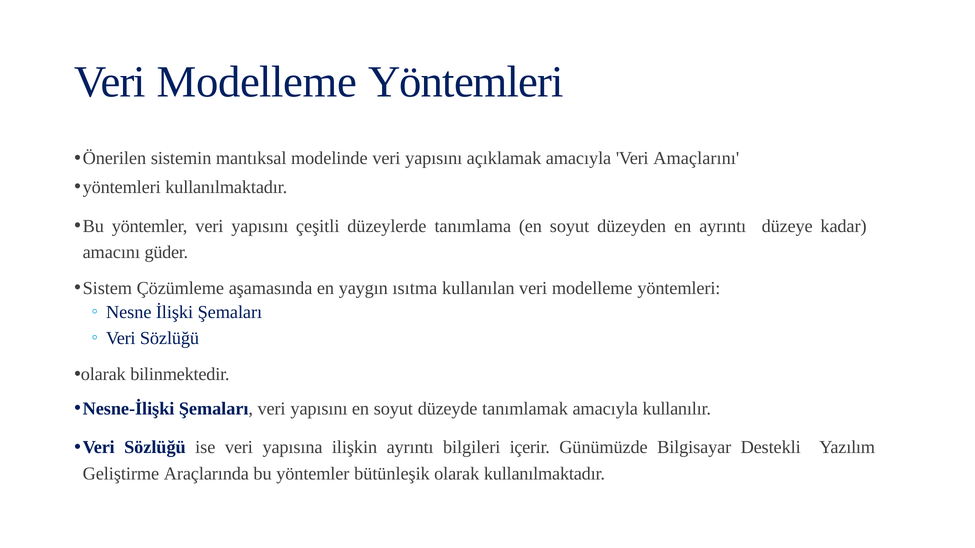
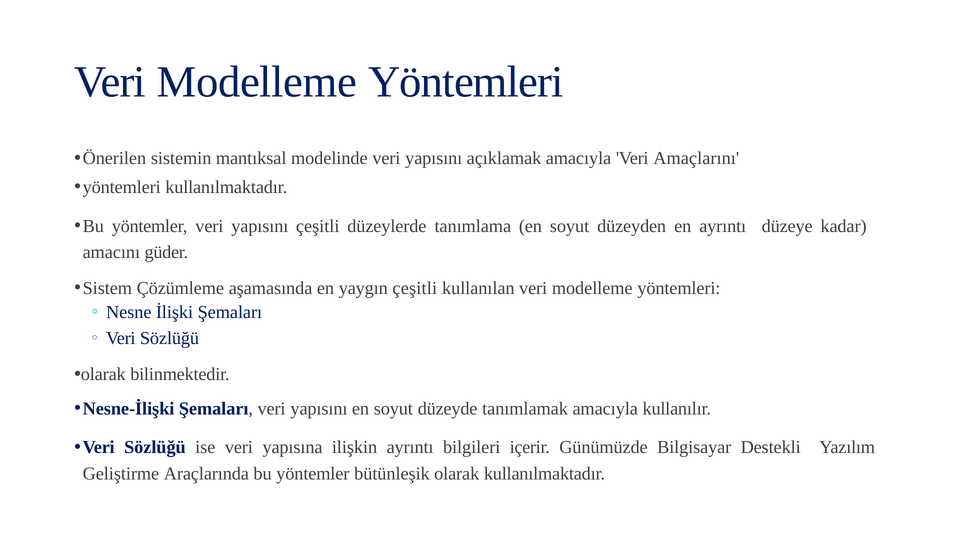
yaygın ısıtma: ısıtma -> çeşitli
